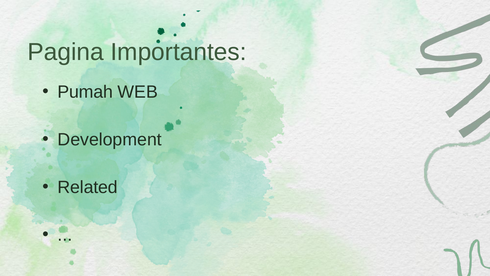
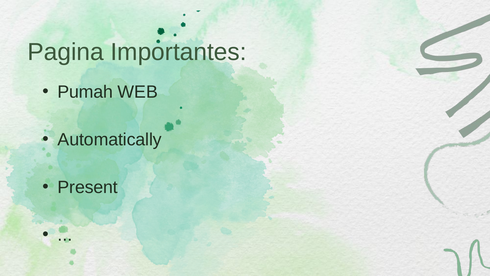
Development: Development -> Automatically
Related: Related -> Present
